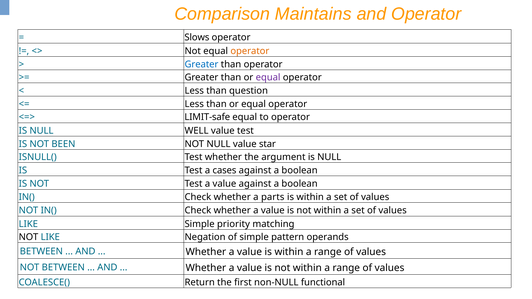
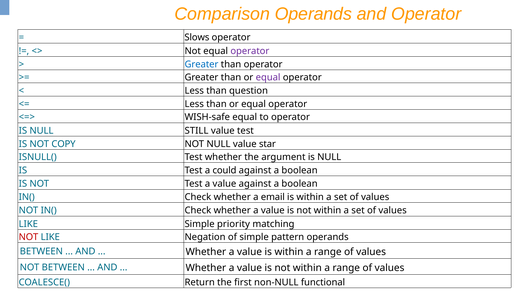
Comparison Maintains: Maintains -> Operands
operator at (250, 51) colour: orange -> purple
LIMIT-safe: LIMIT-safe -> WISH-safe
WELL: WELL -> STILL
BEEN: BEEN -> COPY
cases: cases -> could
parts: parts -> email
NOT at (29, 237) colour: black -> red
